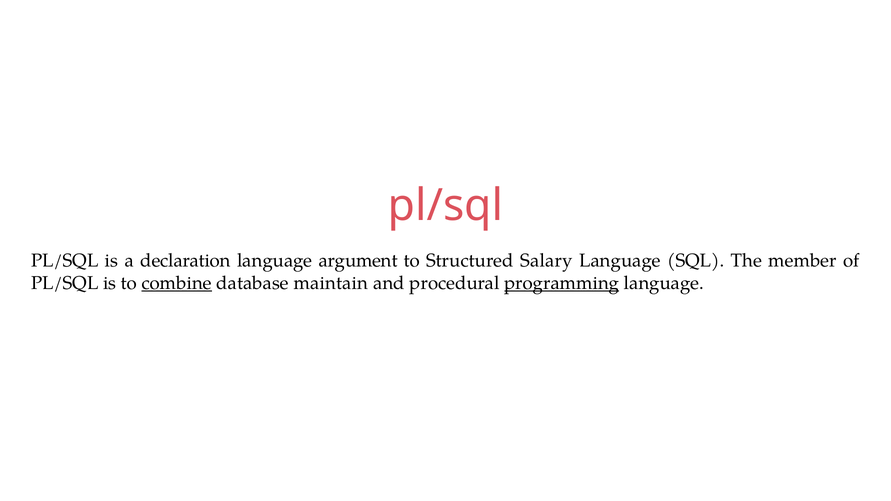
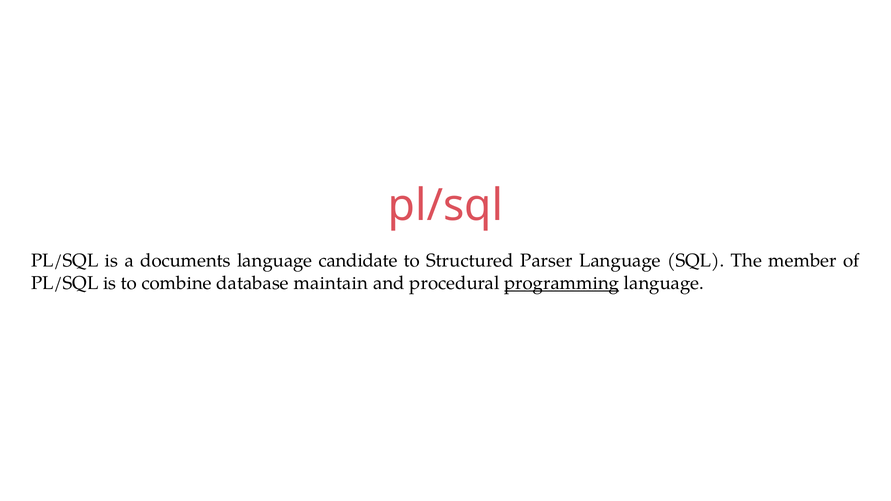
declaration: declaration -> documents
argument: argument -> candidate
Salary: Salary -> Parser
combine underline: present -> none
